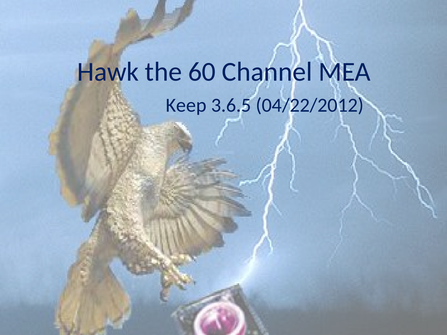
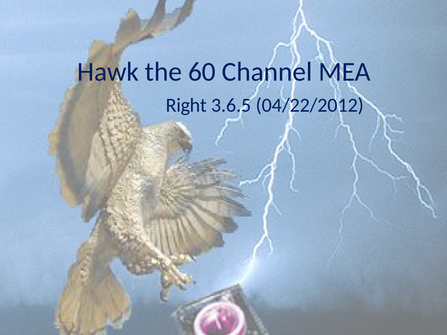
Keep: Keep -> Right
